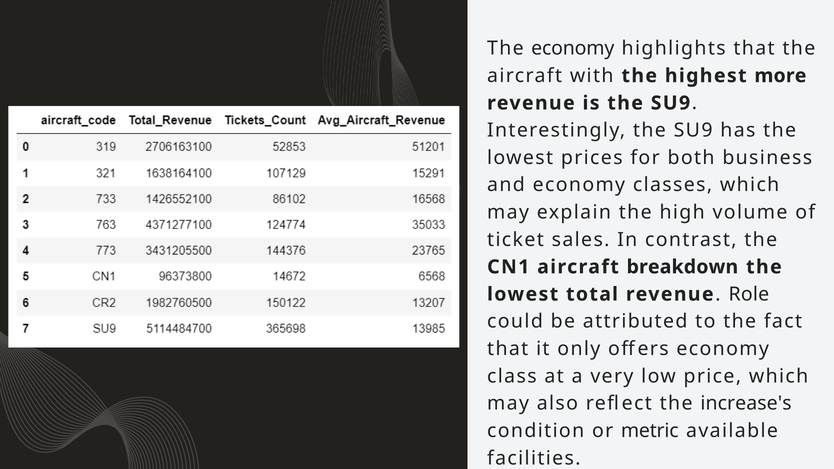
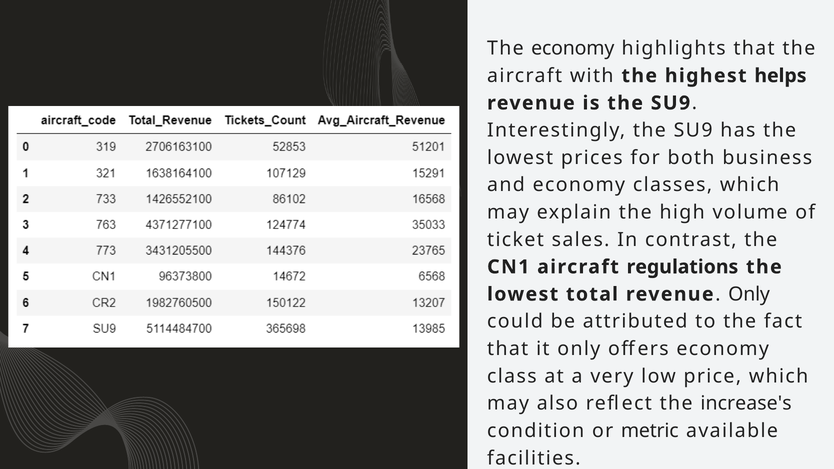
more: more -> helps
breakdown: breakdown -> regulations
Role at (749, 294): Role -> Only
